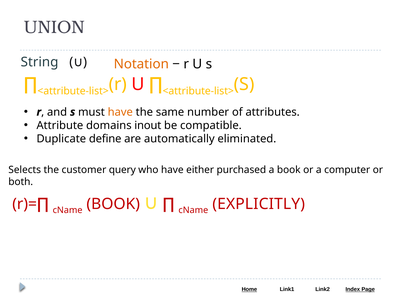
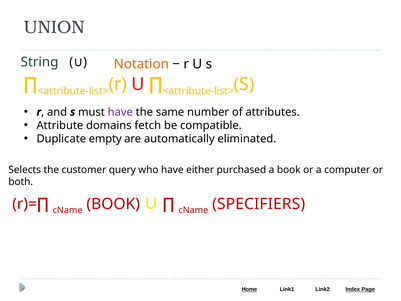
have at (120, 112) colour: orange -> purple
inout: inout -> fetch
define: define -> empty
EXPLICITLY: EXPLICITLY -> SPECIFIERS
